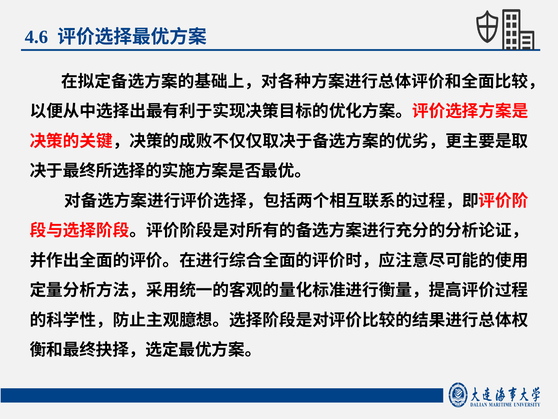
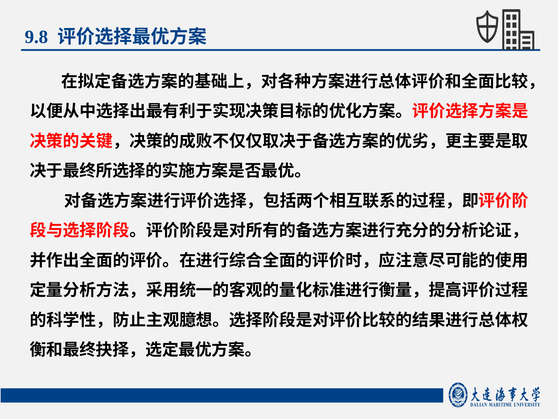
4.6: 4.6 -> 9.8
